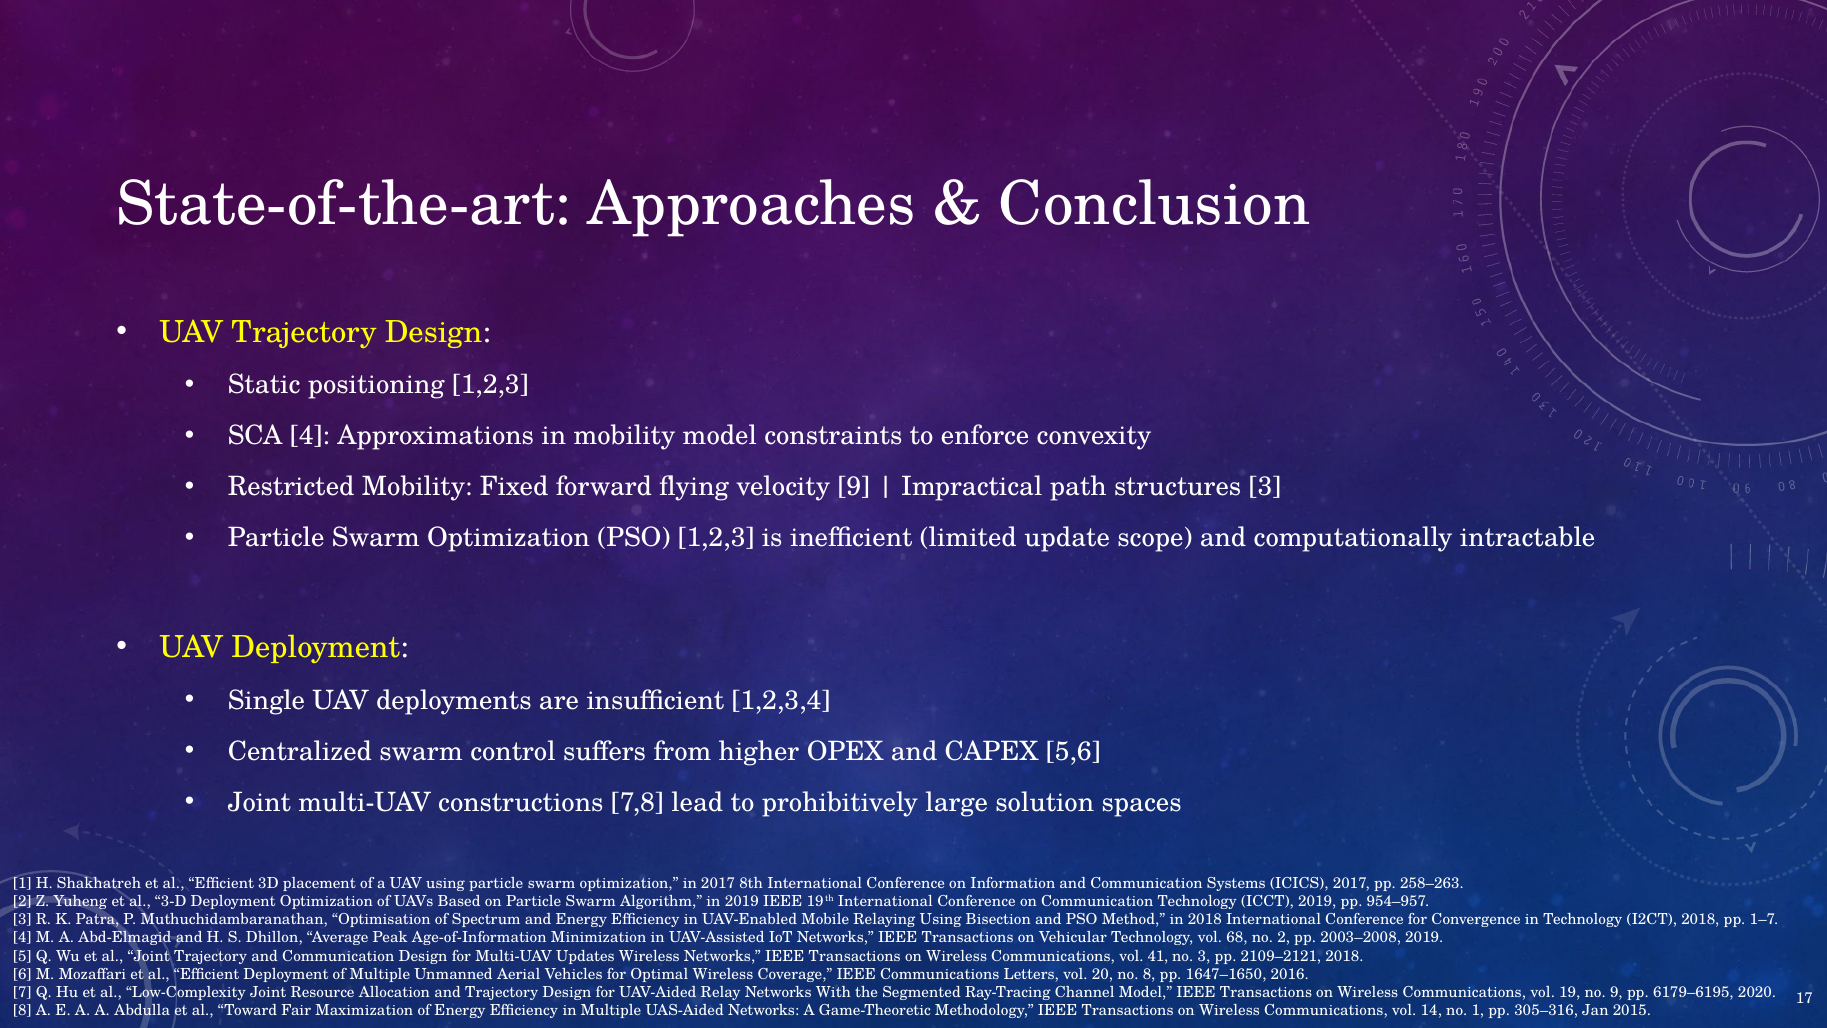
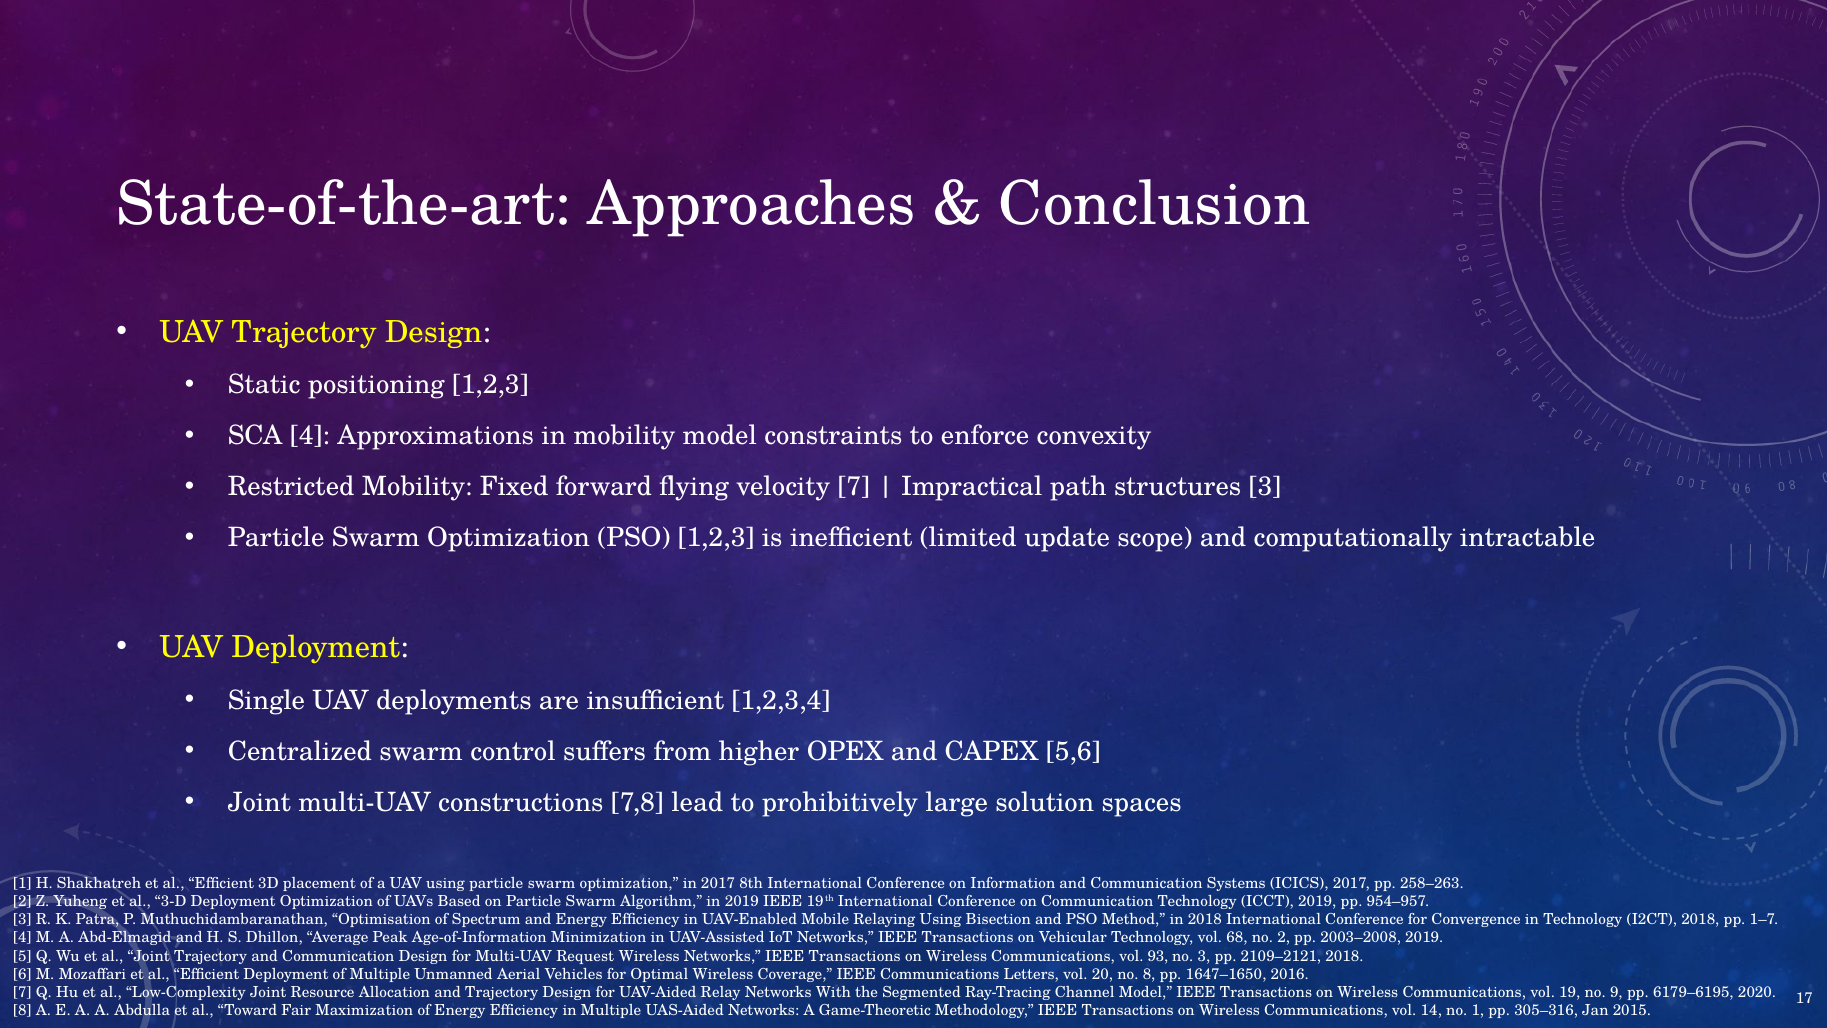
velocity 9: 9 -> 7
Updates: Updates -> Request
41: 41 -> 93
